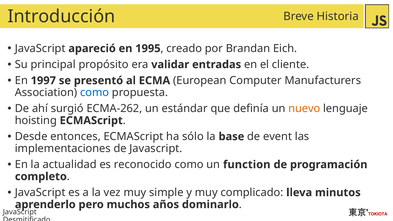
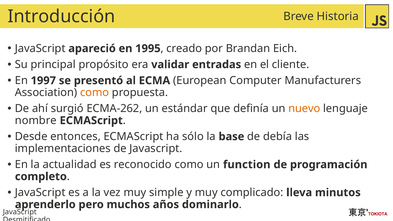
como at (95, 93) colour: blue -> orange
hoisting: hoisting -> nombre
event: event -> debía
